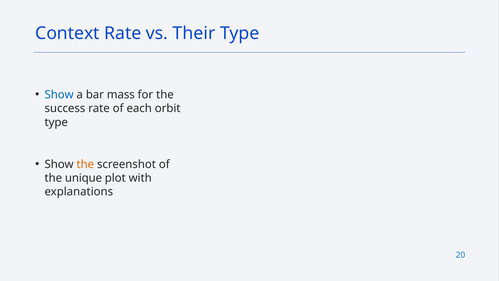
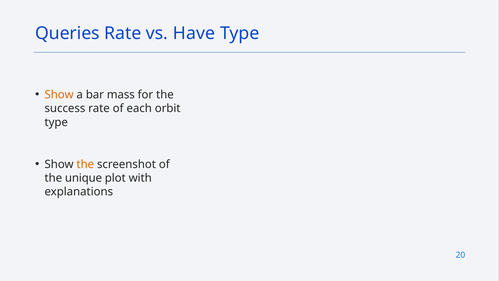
Context: Context -> Queries
Their: Their -> Have
Show at (59, 95) colour: blue -> orange
